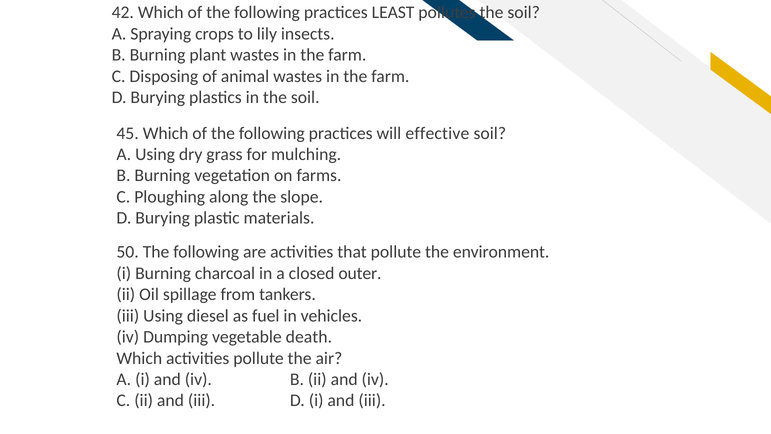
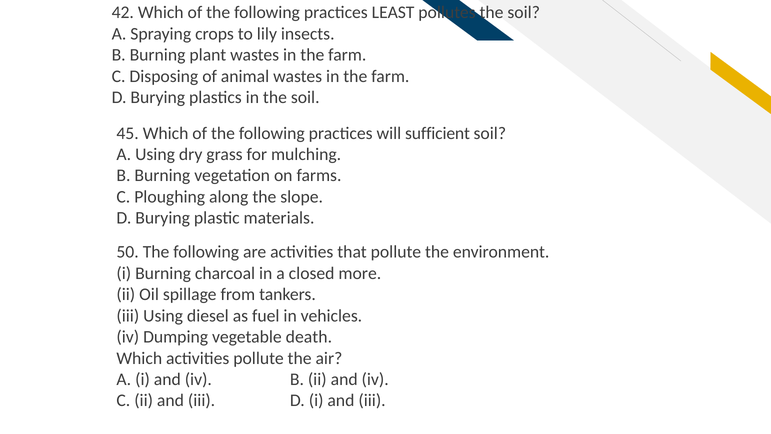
effective: effective -> sufficient
outer: outer -> more
